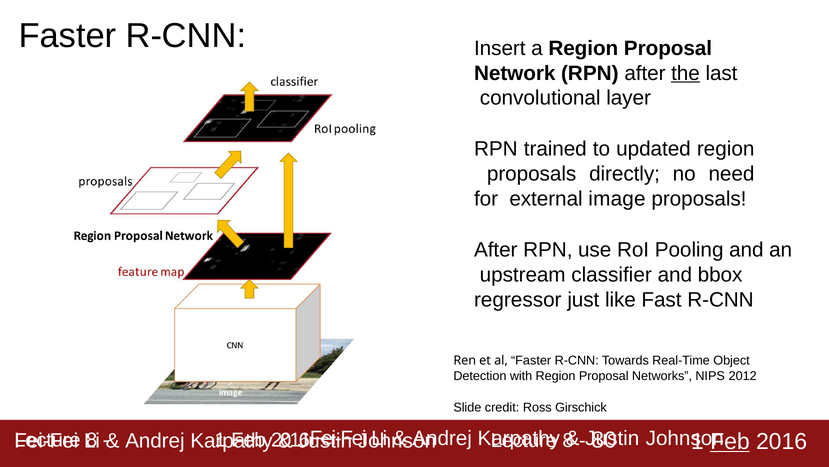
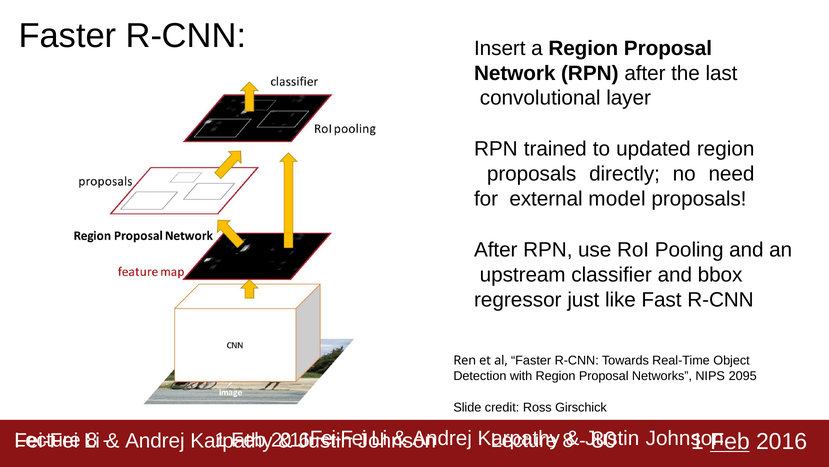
the underline: present -> none
image: image -> model
2012: 2012 -> 2095
